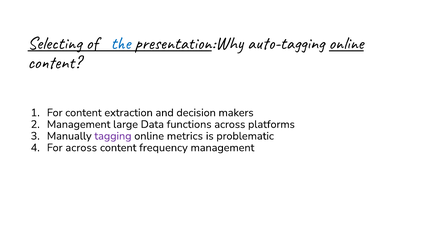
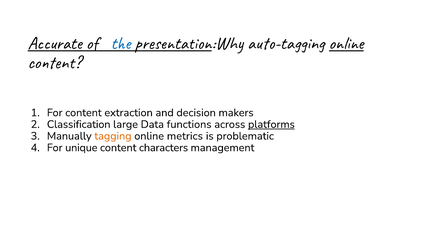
Selecting: Selecting -> Accurate
Management at (79, 124): Management -> Classification
platforms underline: none -> present
tagging colour: purple -> orange
For across: across -> unique
frequency: frequency -> characters
